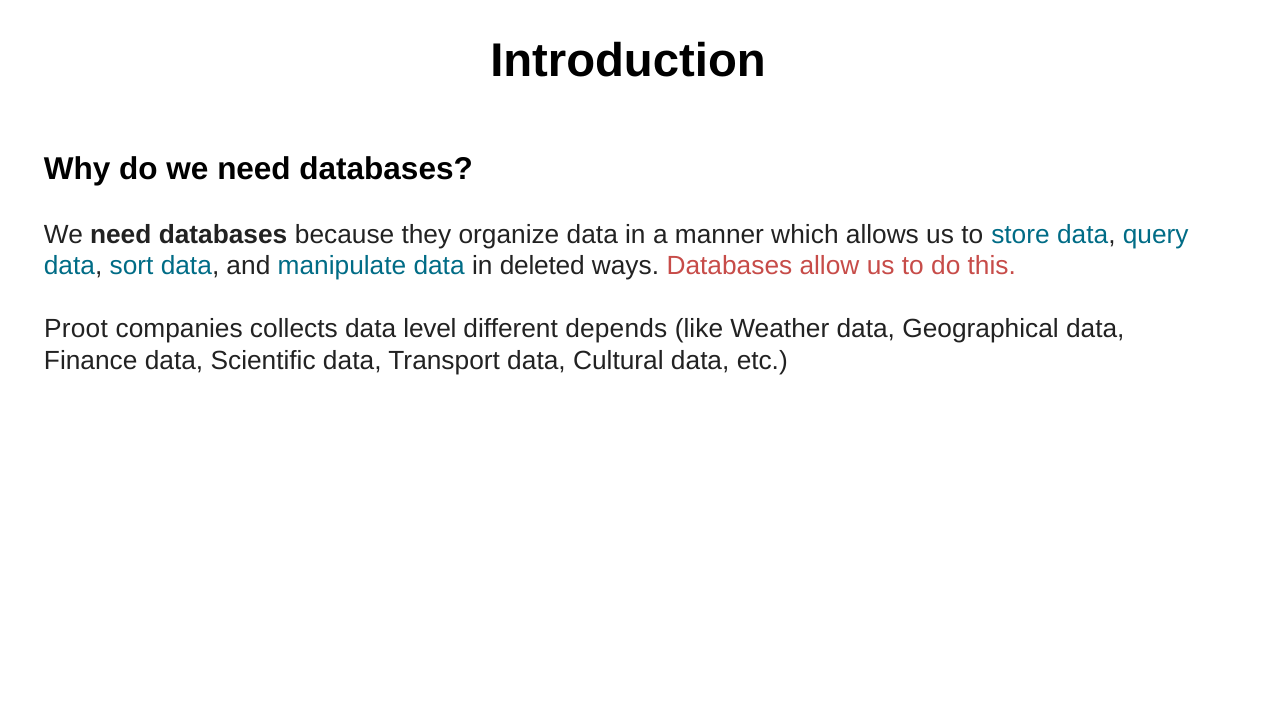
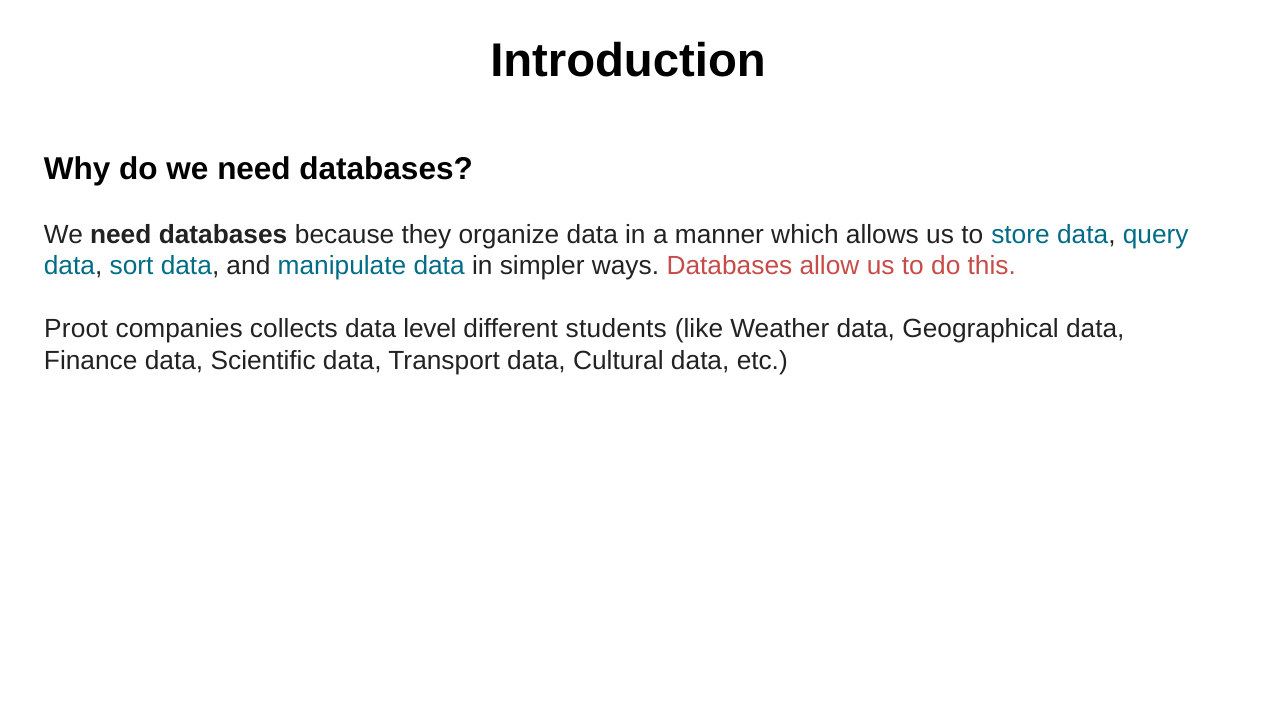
deleted: deleted -> simpler
depends: depends -> students
